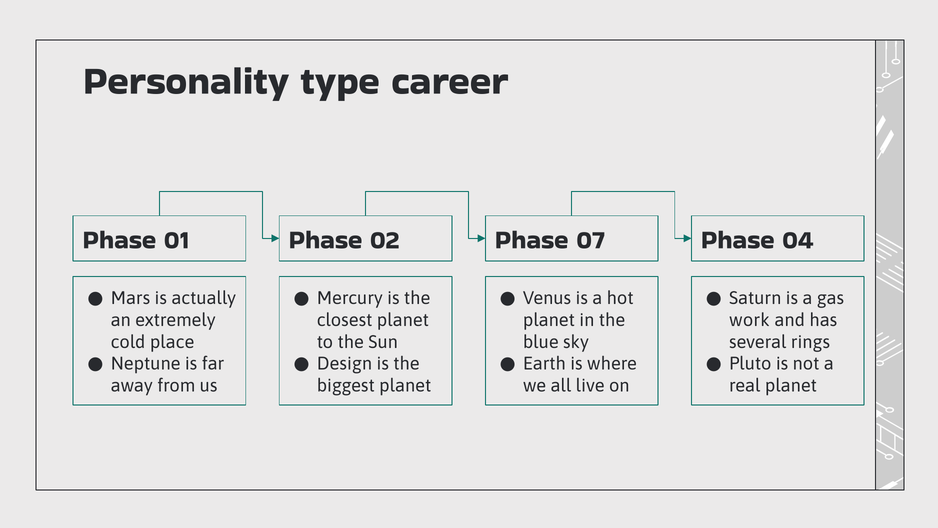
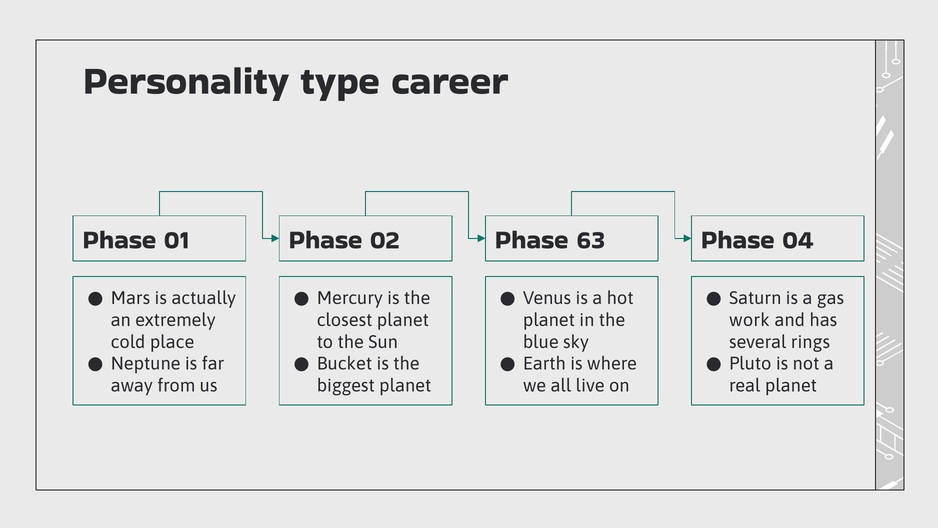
07: 07 -> 63
Design: Design -> Bucket
